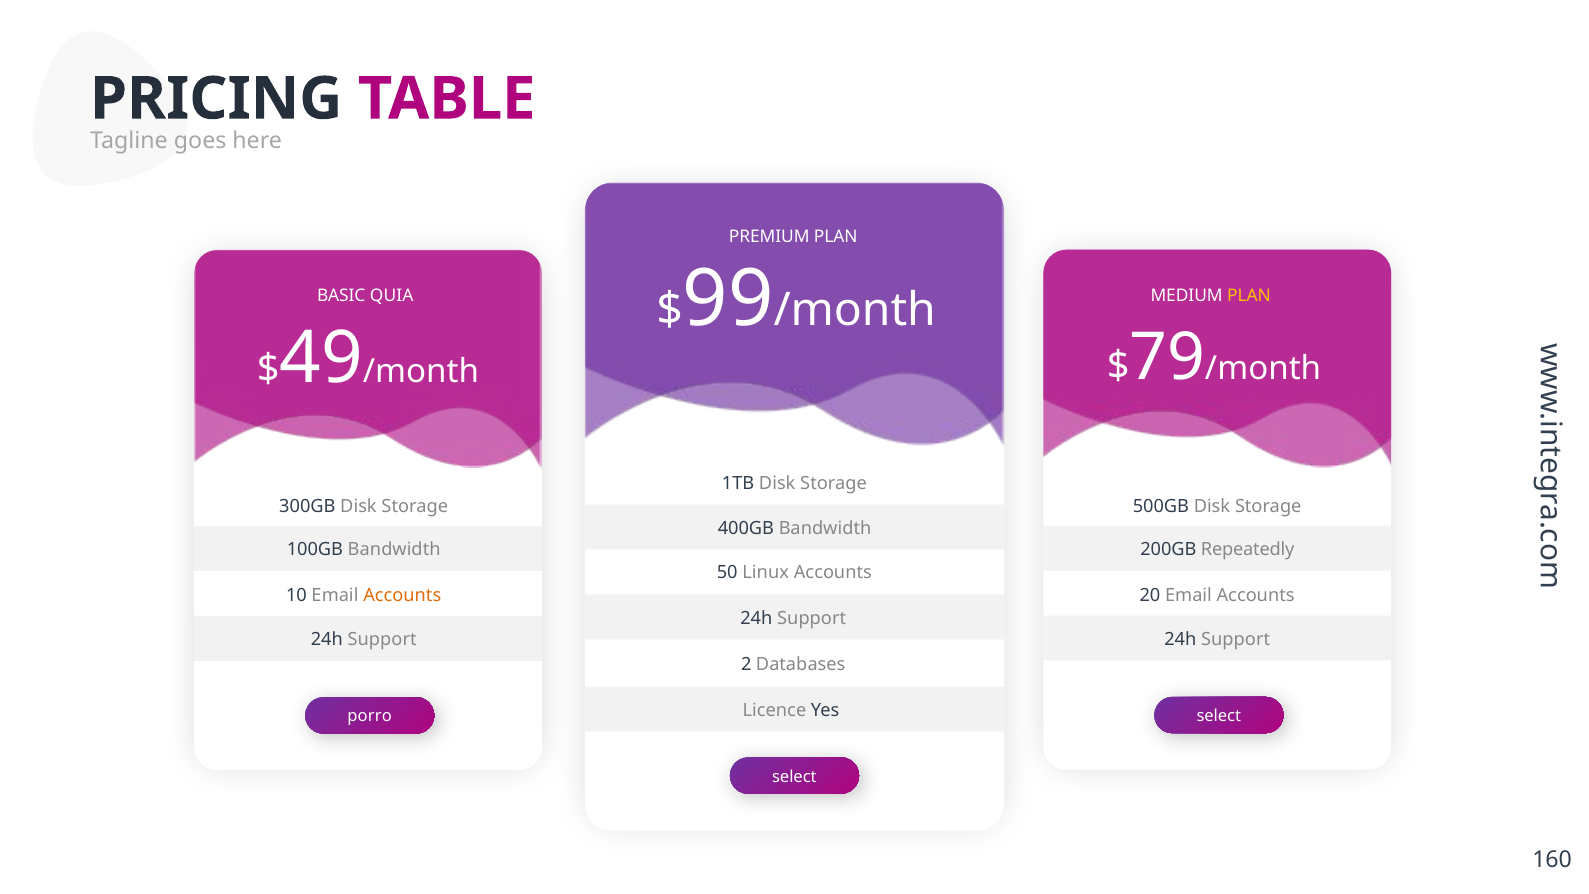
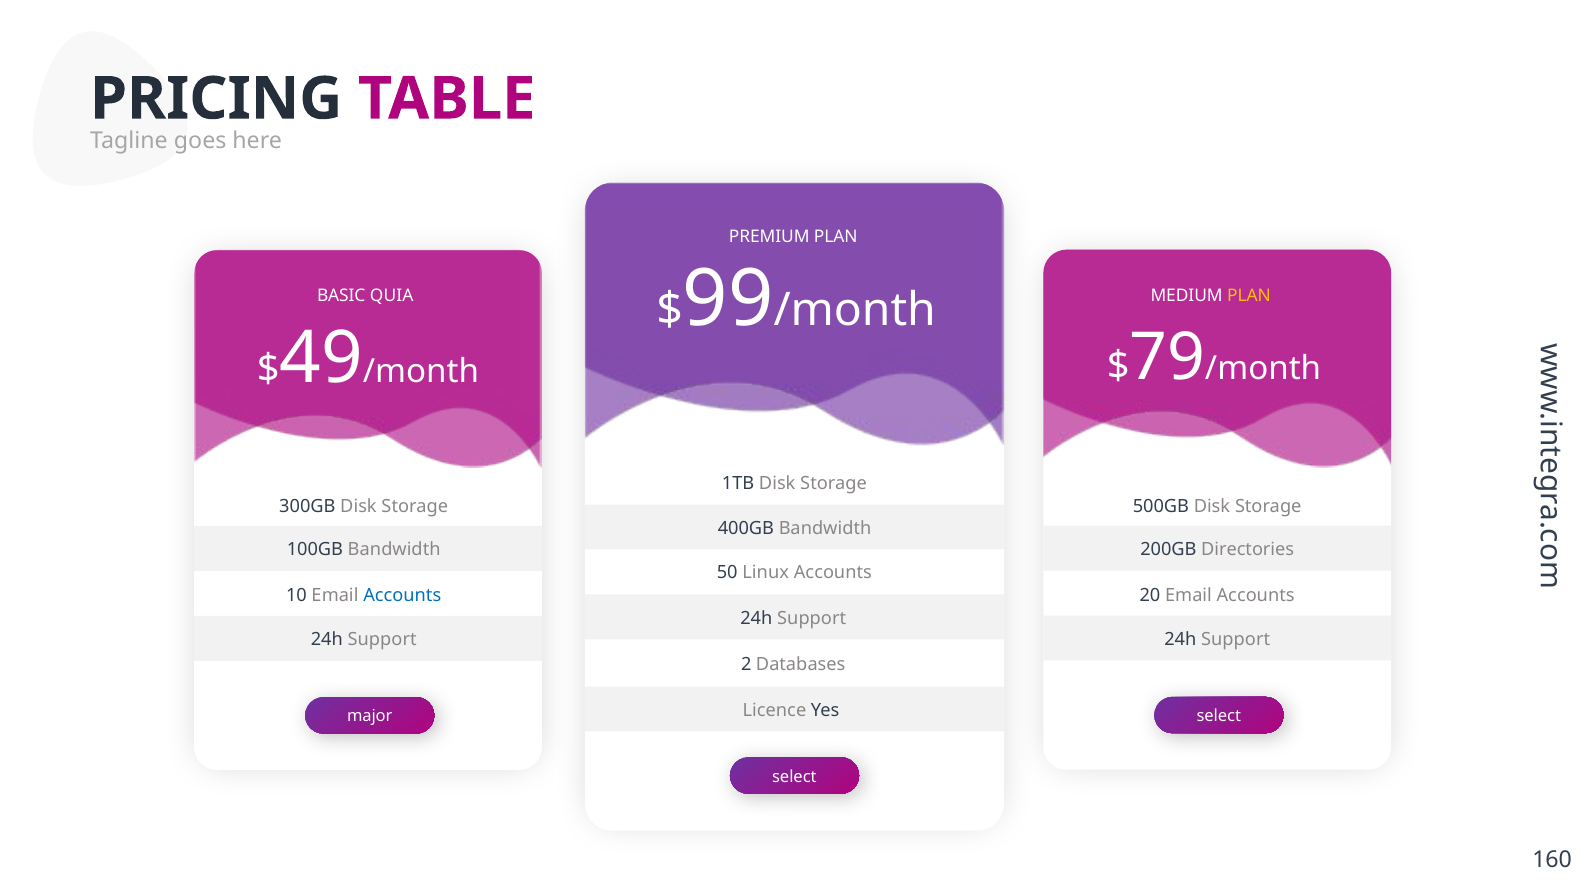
Repeatedly: Repeatedly -> Directories
Accounts at (402, 595) colour: orange -> blue
porro: porro -> major
